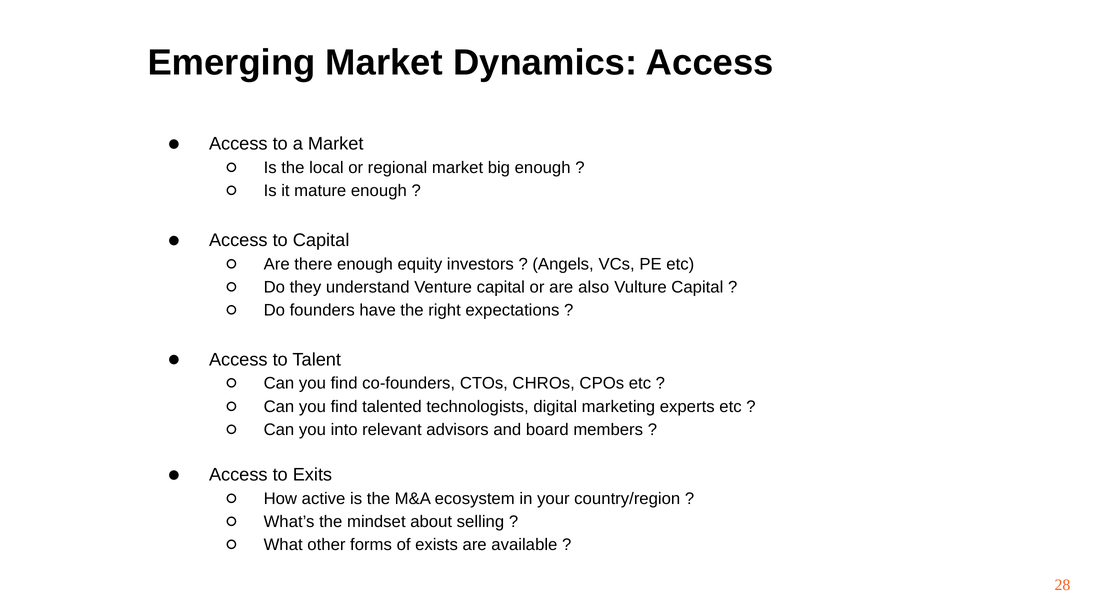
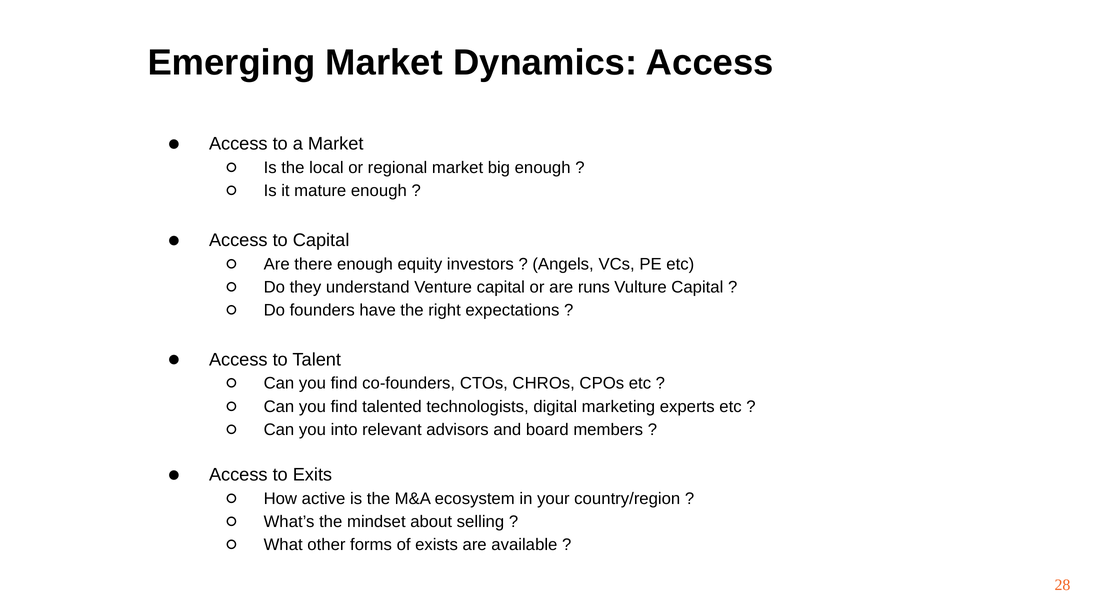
also: also -> runs
